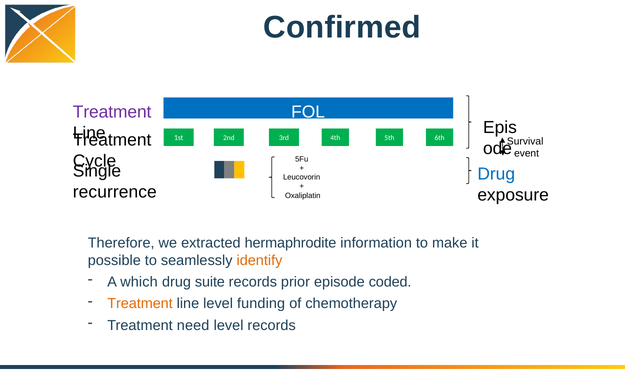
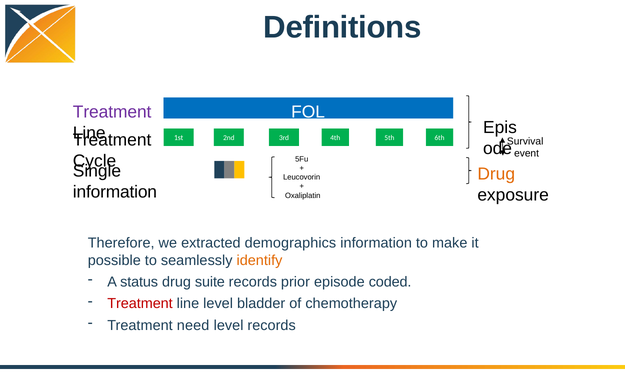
Confirmed: Confirmed -> Definitions
Drug at (496, 174) colour: blue -> orange
recurrence at (115, 192): recurrence -> information
hermaphrodite: hermaphrodite -> demographics
which: which -> status
Treatment at (140, 303) colour: orange -> red
funding: funding -> bladder
